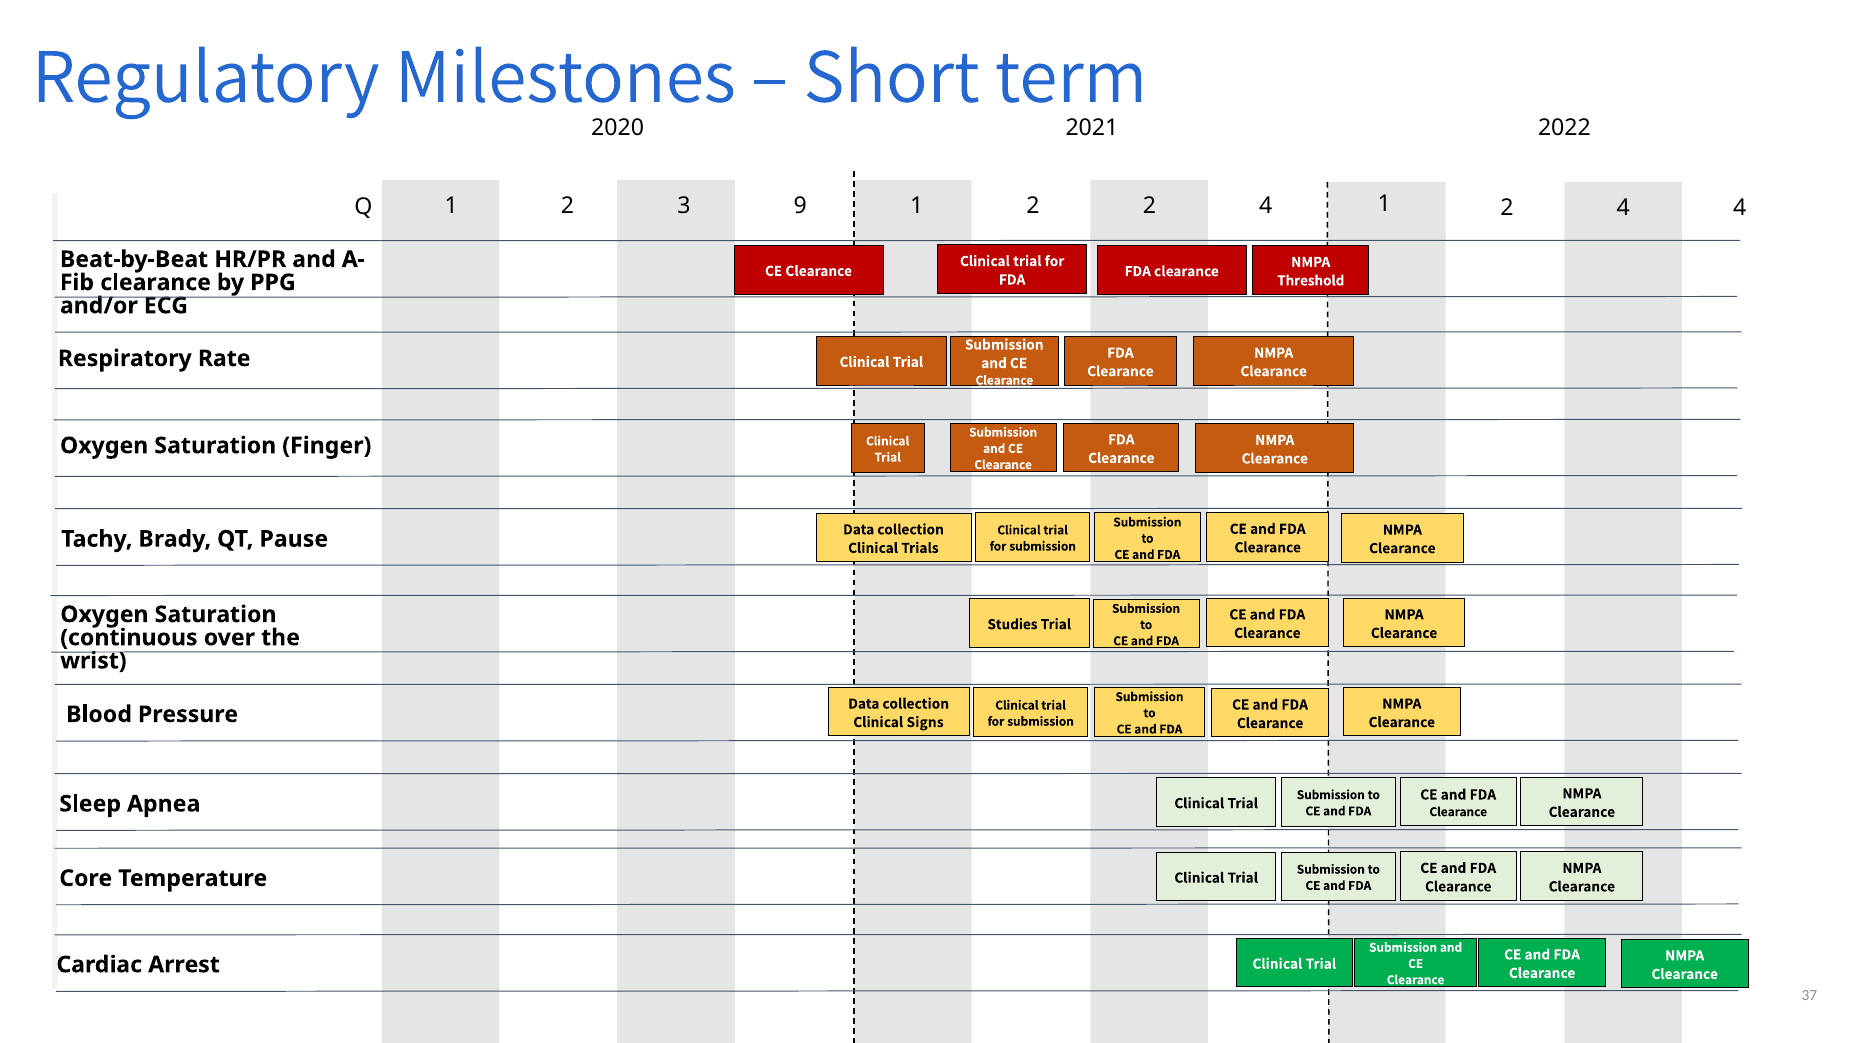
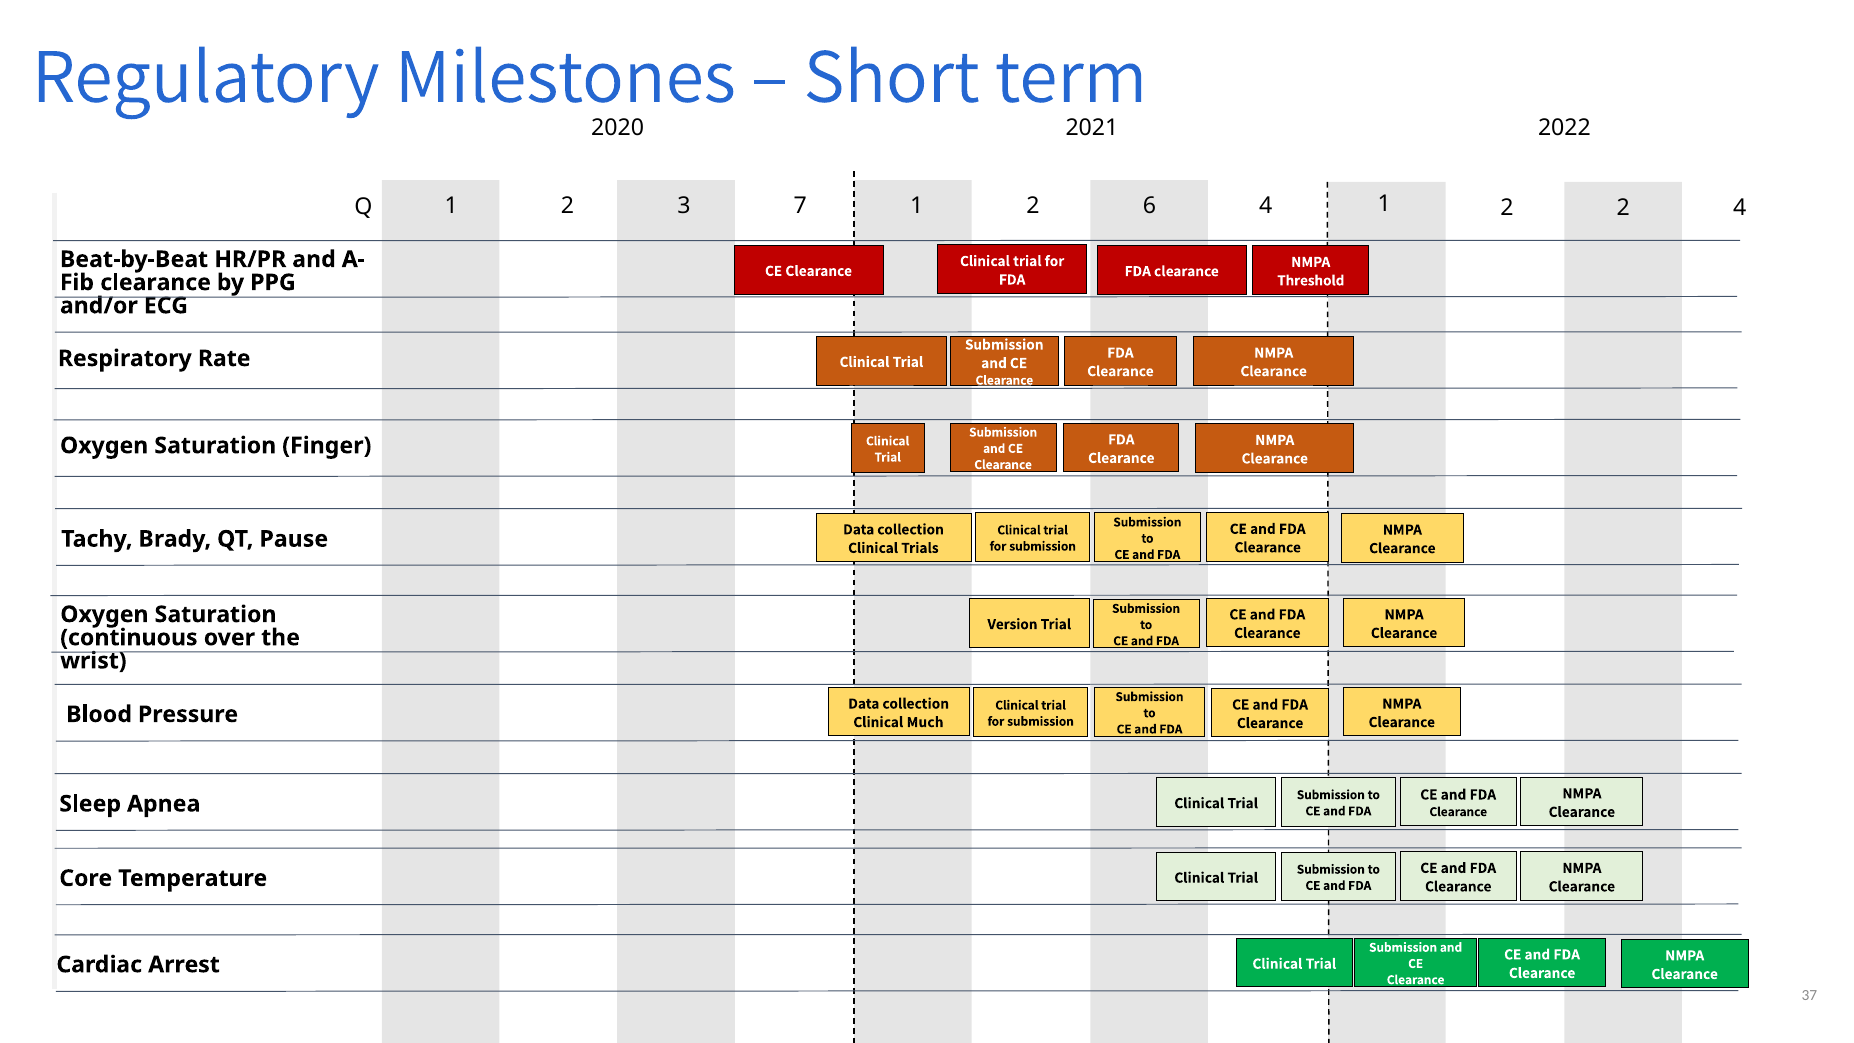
9: 9 -> 7
2 2: 2 -> 6
4 2 4: 4 -> 2
Studies: Studies -> Version
Signs: Signs -> Much
